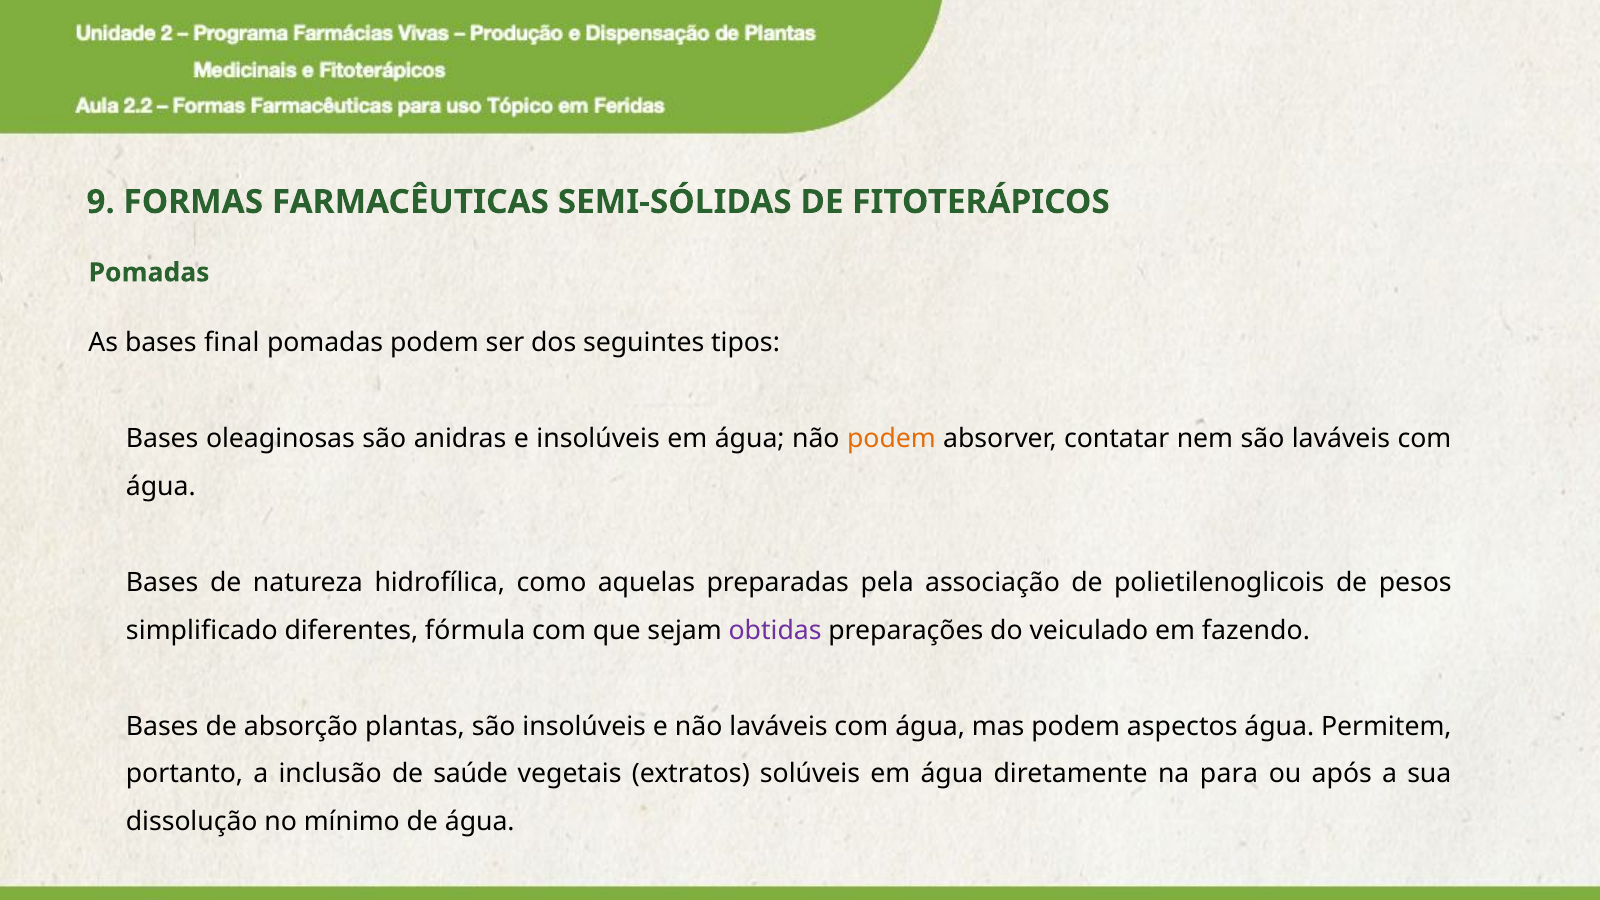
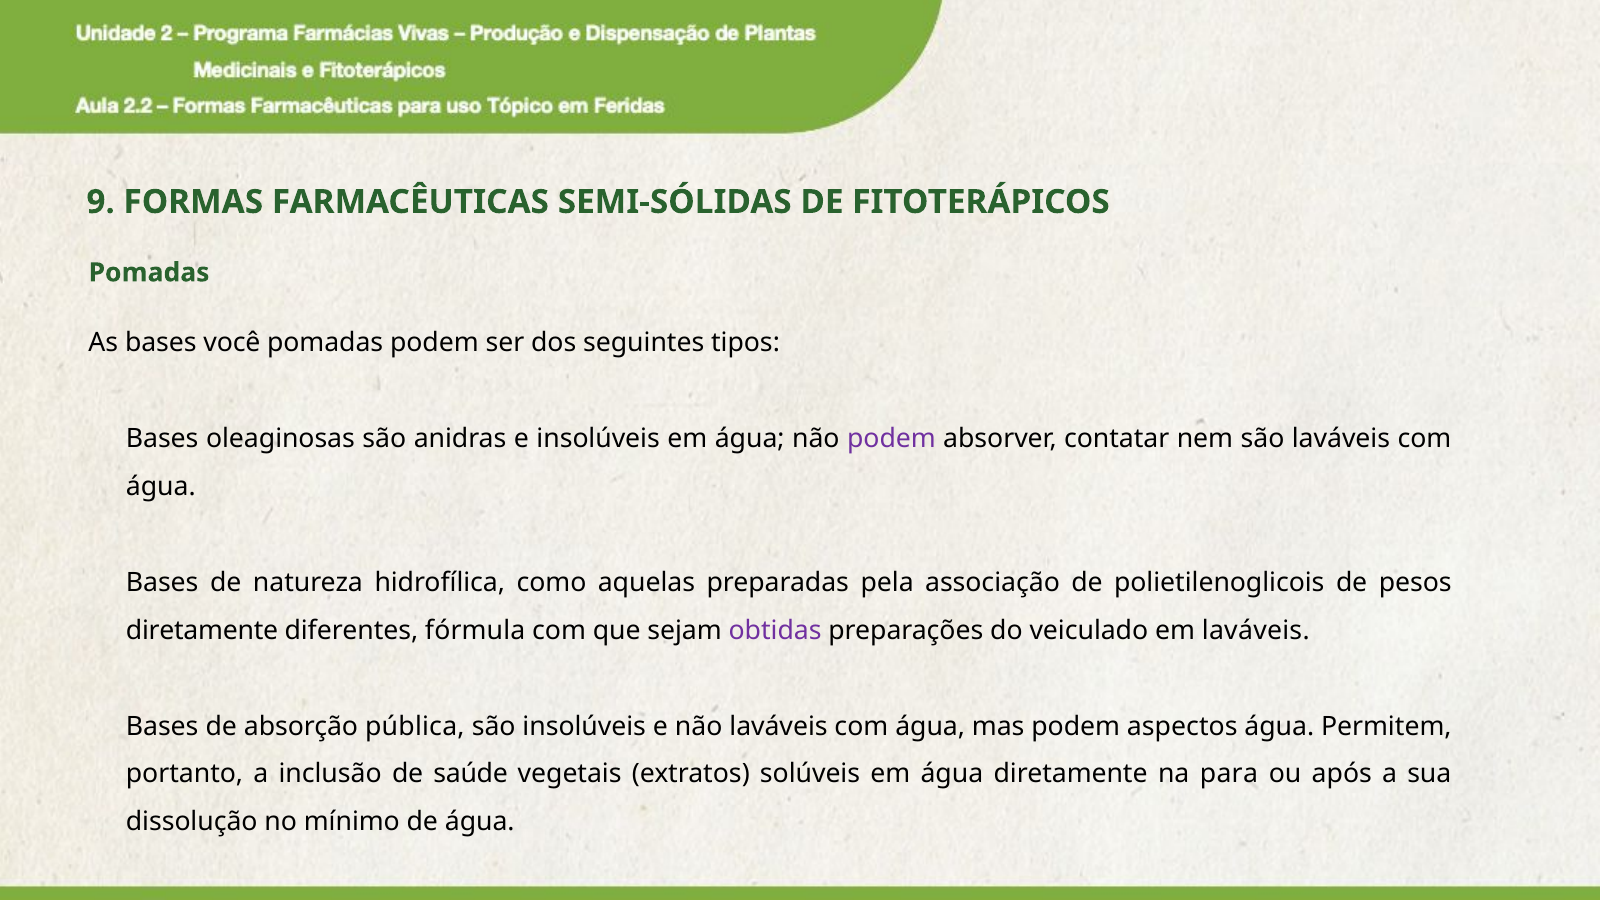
final: final -> você
podem at (891, 439) colour: orange -> purple
simplificado at (202, 630): simplificado -> diretamente
em fazendo: fazendo -> laváveis
plantas: plantas -> pública
